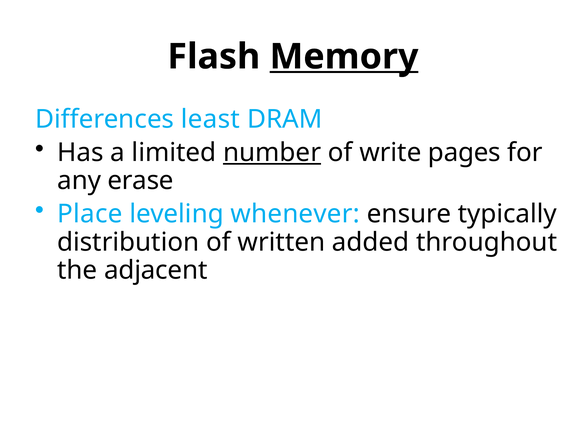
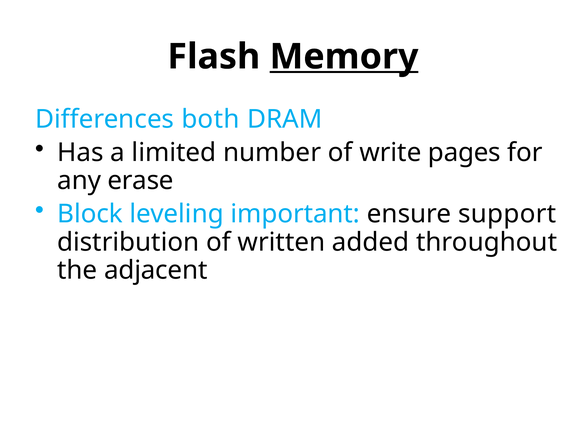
least: least -> both
number underline: present -> none
Place: Place -> Block
whenever: whenever -> important
typically: typically -> support
